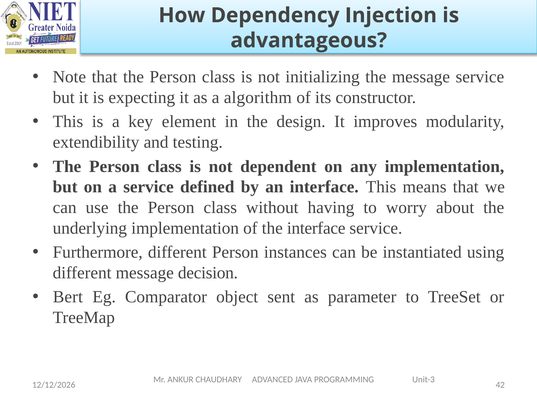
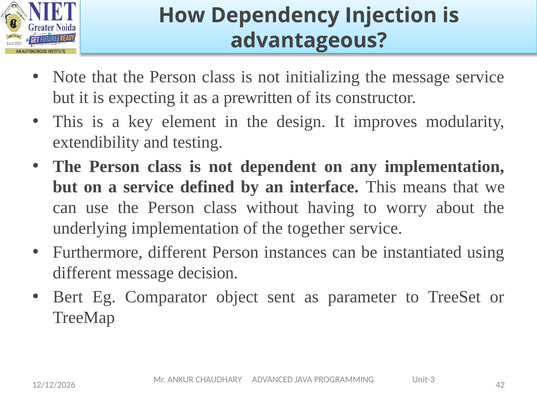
algorithm: algorithm -> prewritten
the interface: interface -> together
